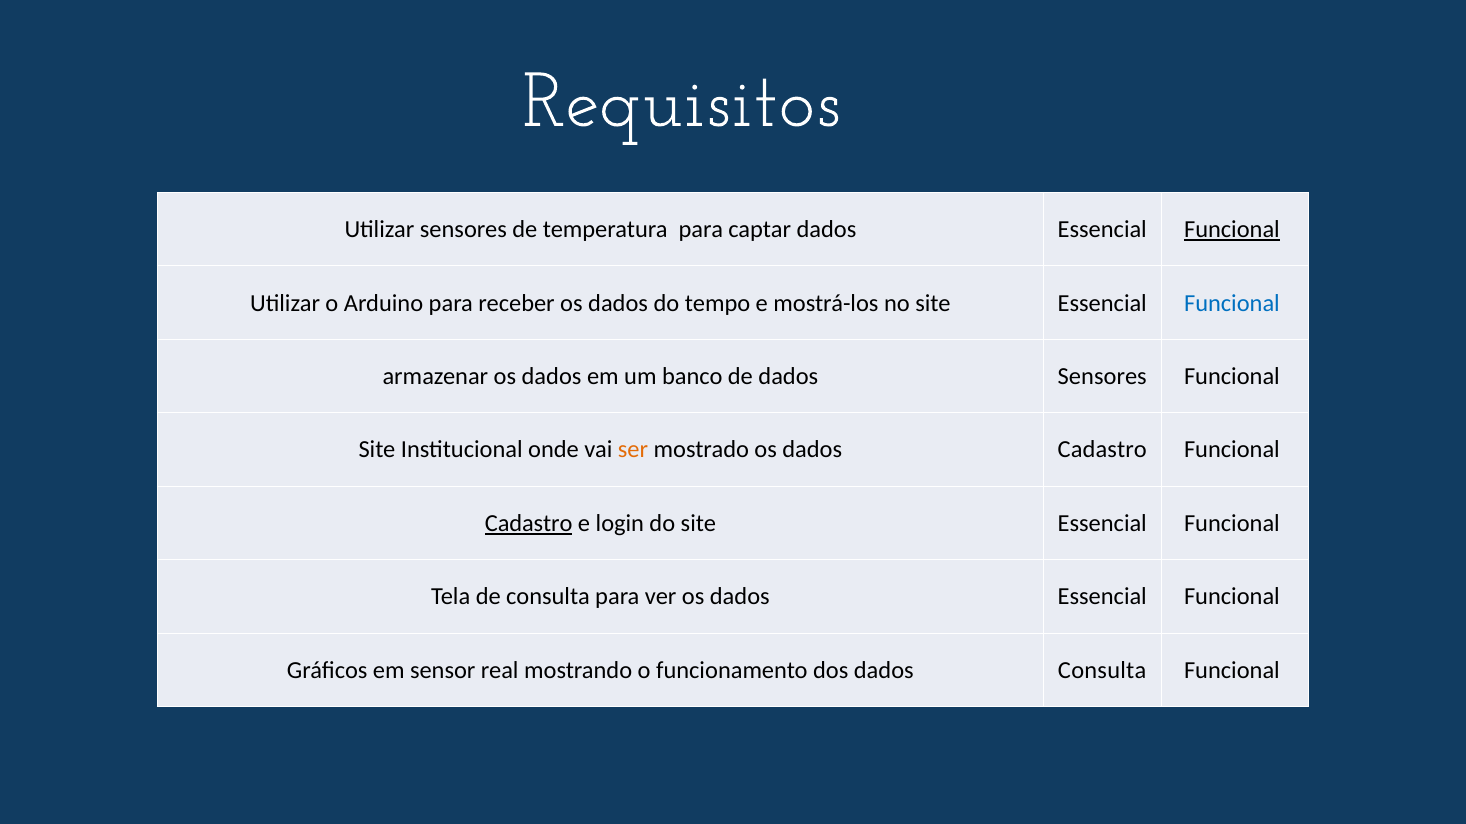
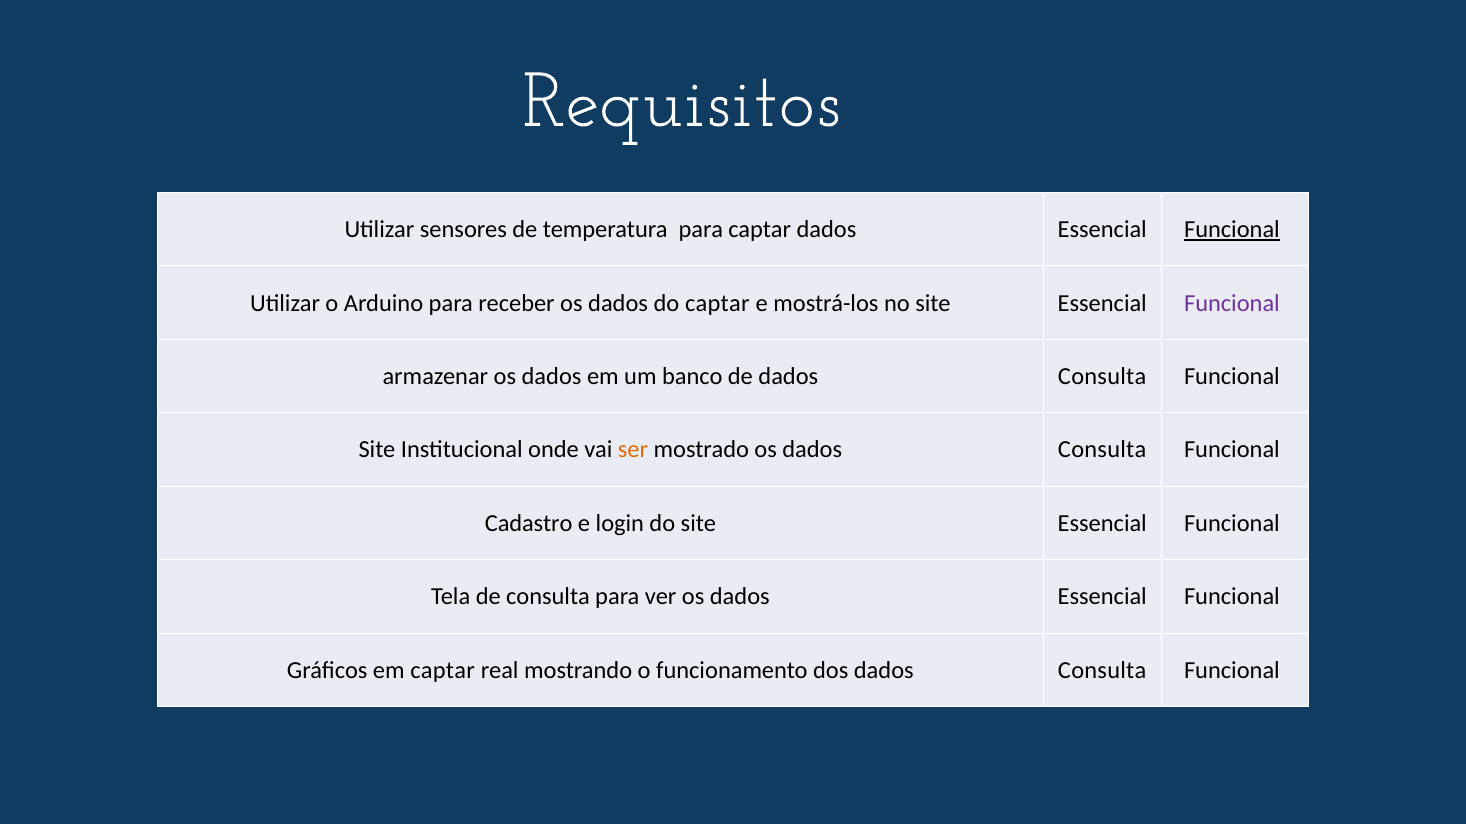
do tempo: tempo -> captar
Funcional at (1232, 303) colour: blue -> purple
de dados Sensores: Sensores -> Consulta
os dados Cadastro: Cadastro -> Consulta
Cadastro at (529, 524) underline: present -> none
em sensor: sensor -> captar
